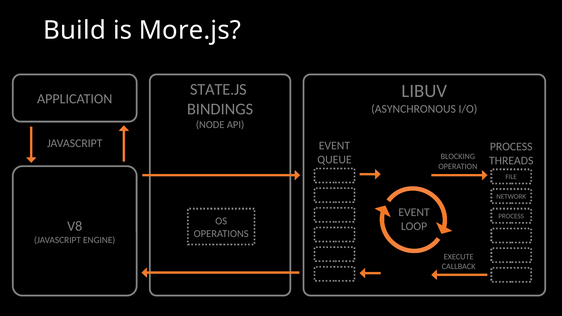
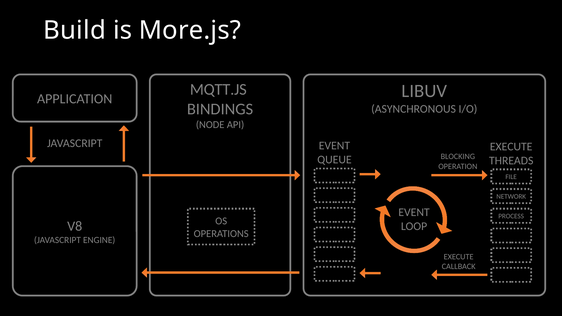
STATE.JS: STATE.JS -> MQTT.JS
PROCESS at (511, 147): PROCESS -> EXECUTE
